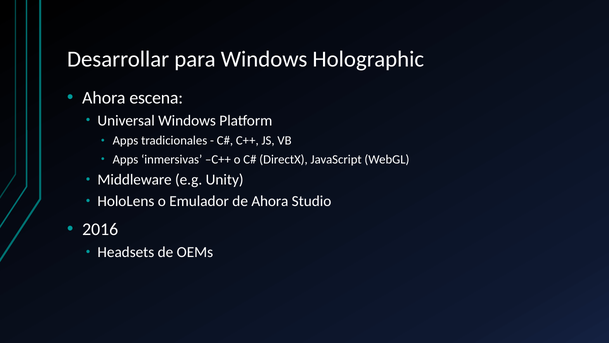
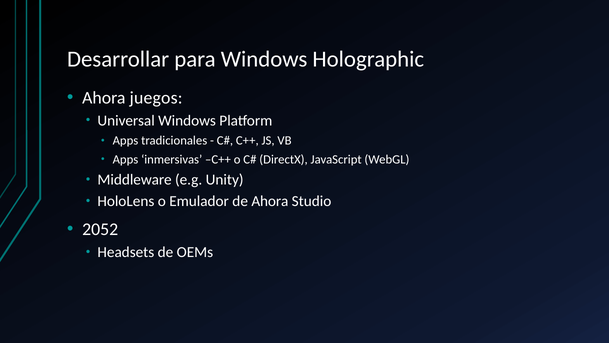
escena: escena -> juegos
2016: 2016 -> 2052
